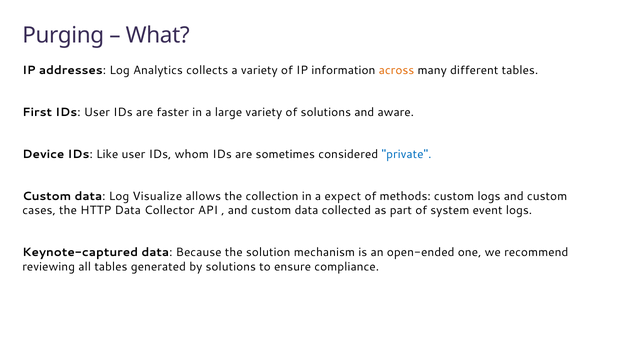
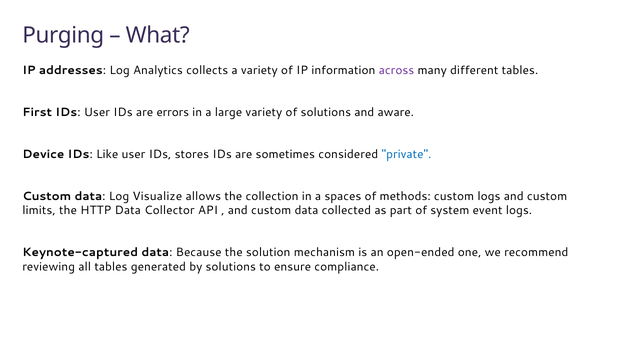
across colour: orange -> purple
faster: faster -> errors
whom: whom -> stores
expect: expect -> spaces
cases: cases -> limits
